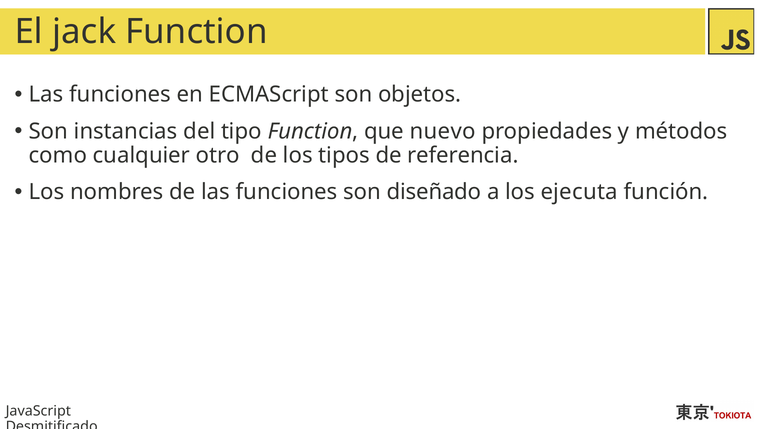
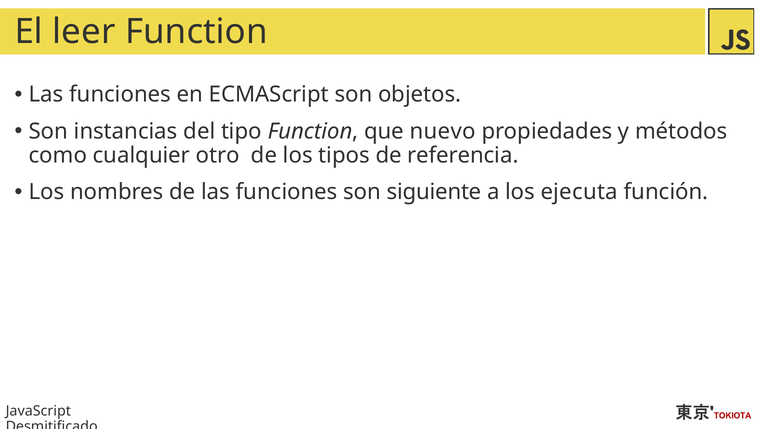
jack: jack -> leer
diseñado: diseñado -> siguiente
